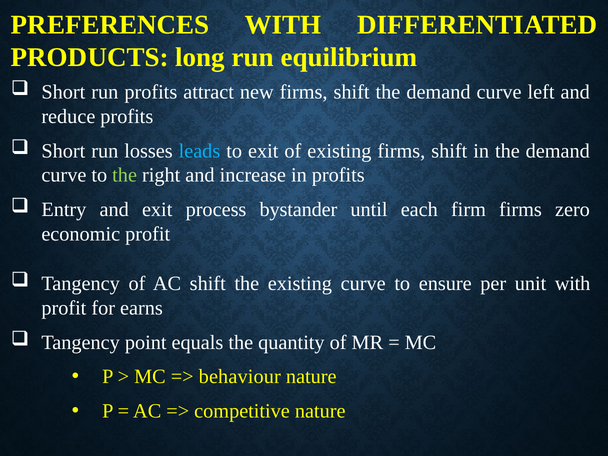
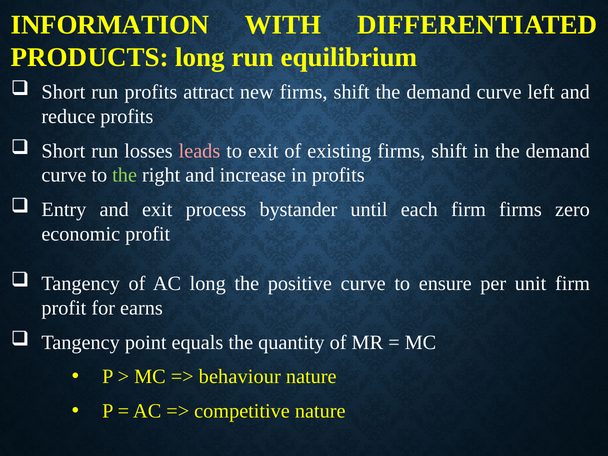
PREFERENCES: PREFERENCES -> INFORMATION
leads colour: light blue -> pink
AC shift: shift -> long
the existing: existing -> positive
unit with: with -> firm
